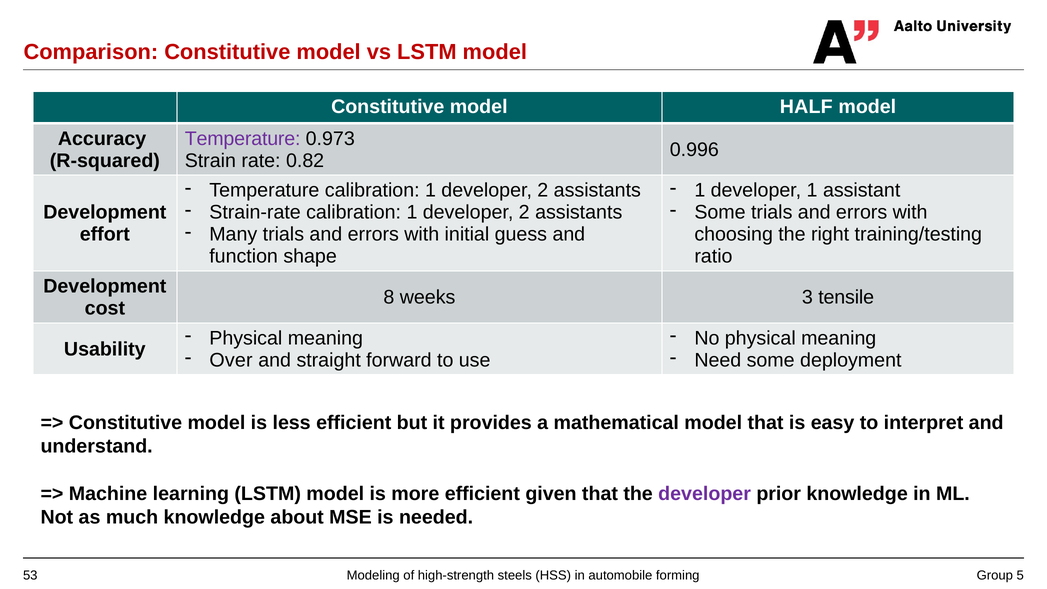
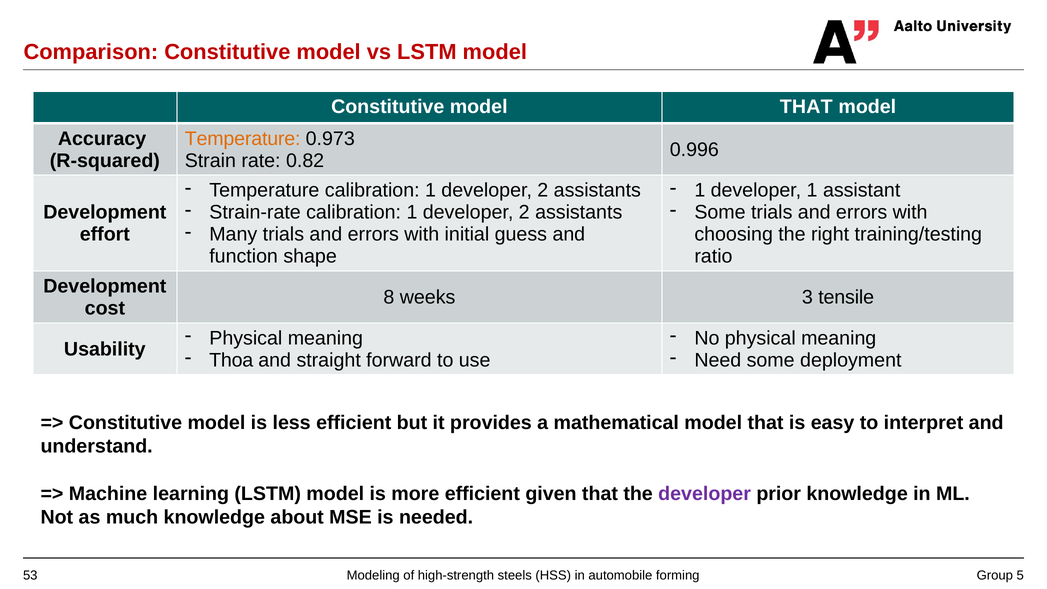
Constitutive model HALF: HALF -> THAT
Temperature at (243, 139) colour: purple -> orange
Over: Over -> Thoa
